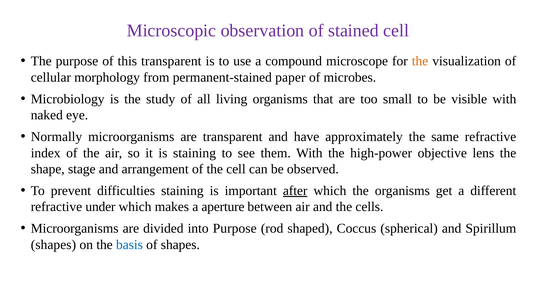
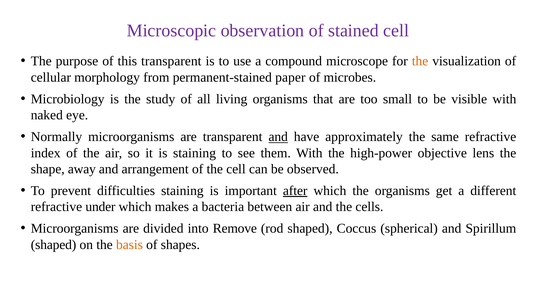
and at (278, 137) underline: none -> present
stage: stage -> away
aperture: aperture -> bacteria
into Purpose: Purpose -> Remove
shapes at (53, 245): shapes -> shaped
basis colour: blue -> orange
